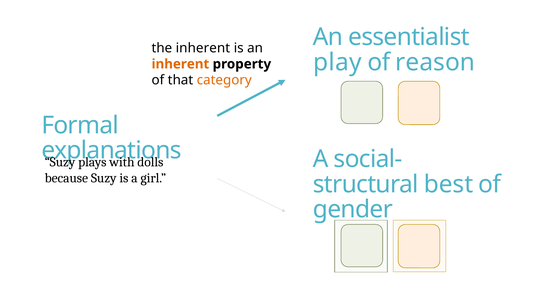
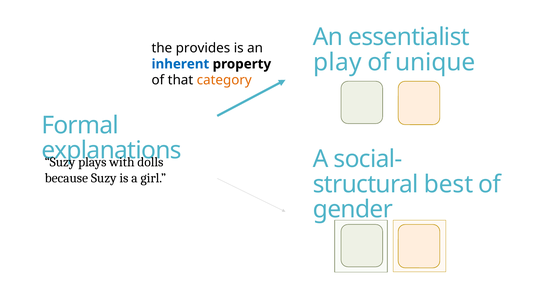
the inherent: inherent -> provides
reason: reason -> unique
inherent at (180, 64) colour: orange -> blue
